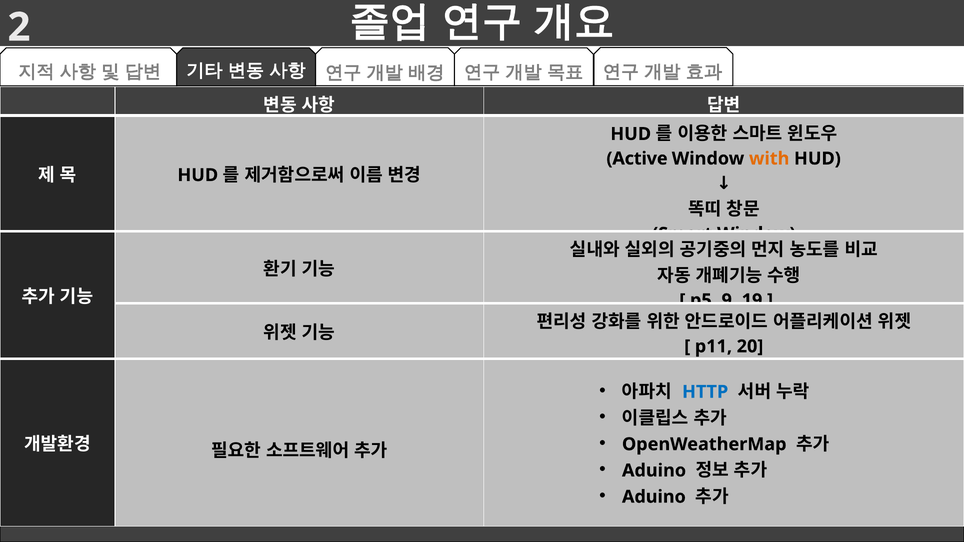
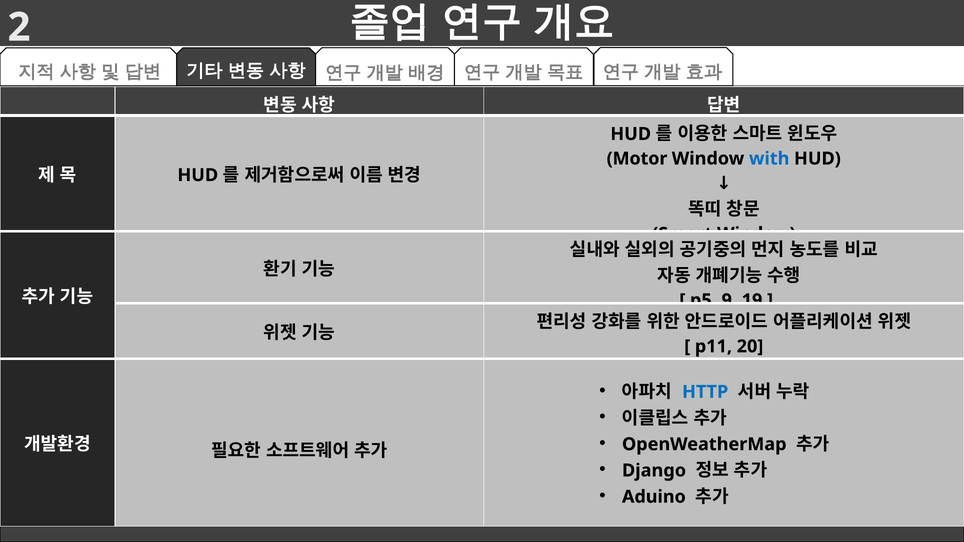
Active: Active -> Motor
with colour: orange -> blue
Aduino at (654, 471): Aduino -> Django
